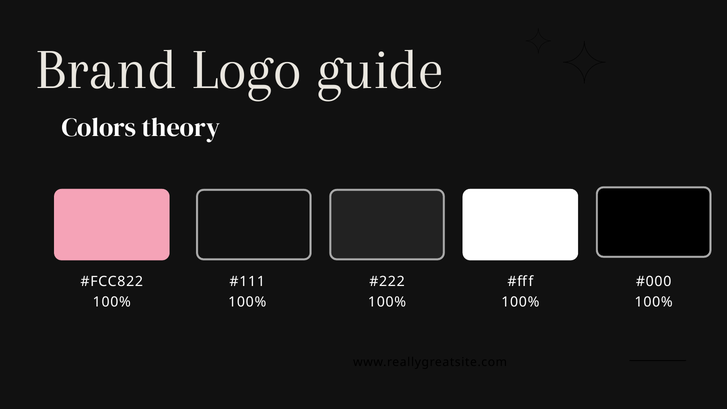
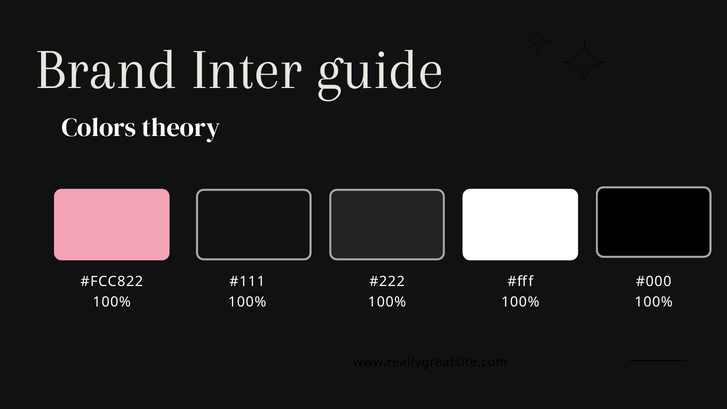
Logo: Logo -> Inter
